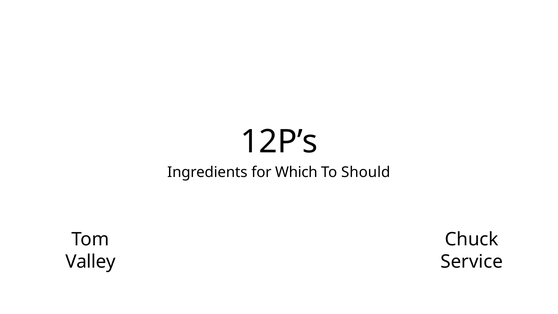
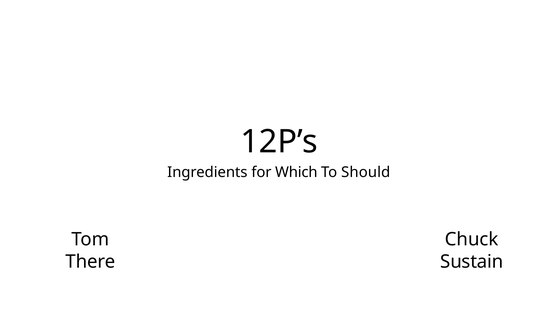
Valley: Valley -> There
Service: Service -> Sustain
